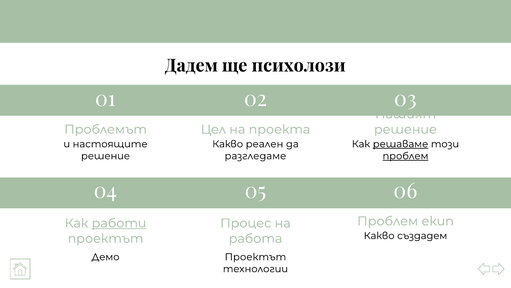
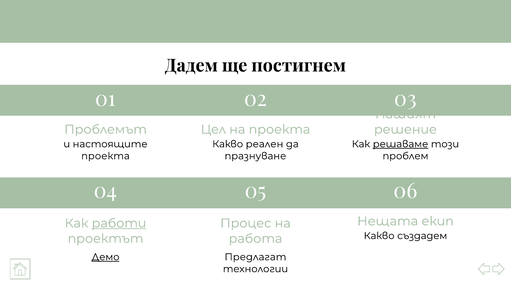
психолози: психолози -> постигнем
решение at (106, 156): решение -> проекта
разгледаме: разгледаме -> празнуване
проблем at (405, 156) underline: present -> none
Проблем at (388, 221): Проблем -> Нещата
Демо underline: none -> present
Проектът at (255, 256): Проектът -> Предлагат
